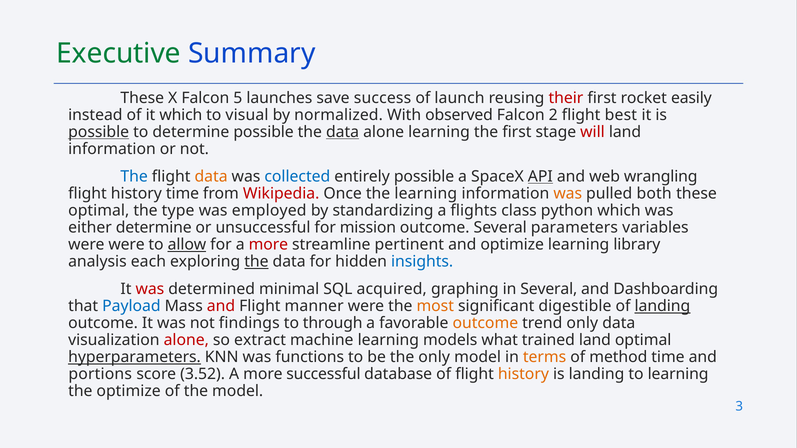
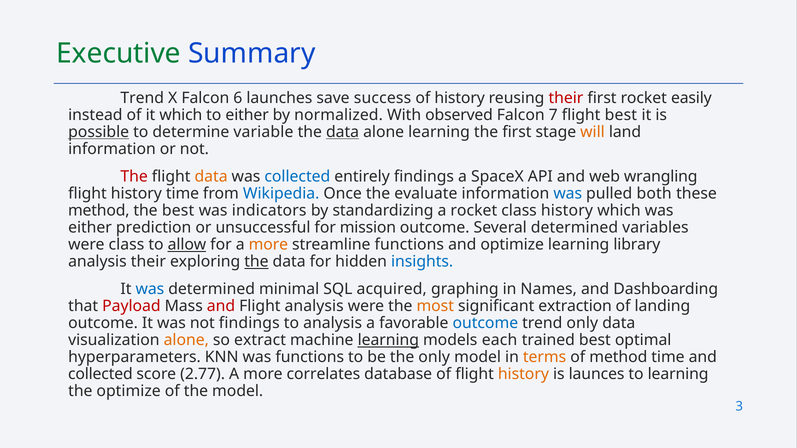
These at (142, 98): These -> Trend
5: 5 -> 6
of launch: launch -> history
to visual: visual -> either
2: 2 -> 7
determine possible: possible -> variable
will colour: red -> orange
The at (134, 177) colour: blue -> red
entirely possible: possible -> findings
API underline: present -> none
Wikipedia colour: red -> blue
the learning: learning -> evaluate
was at (568, 194) colour: orange -> blue
optimal at (99, 211): optimal -> method
the type: type -> best
employed: employed -> indicators
a flights: flights -> rocket
class python: python -> history
either determine: determine -> prediction
Several parameters: parameters -> determined
were were: were -> class
more at (268, 245) colour: red -> orange
streamline pertinent: pertinent -> functions
analysis each: each -> their
was at (150, 289) colour: red -> blue
in Several: Several -> Names
Payload colour: blue -> red
Flight manner: manner -> analysis
digestible: digestible -> extraction
landing at (662, 306) underline: present -> none
to through: through -> analysis
outcome at (485, 323) colour: orange -> blue
alone at (186, 340) colour: red -> orange
learning at (388, 340) underline: none -> present
what: what -> each
trained land: land -> best
hyperparameters underline: present -> none
portions at (100, 374): portions -> collected
3.52: 3.52 -> 2.77
successful: successful -> correlates
is landing: landing -> launces
